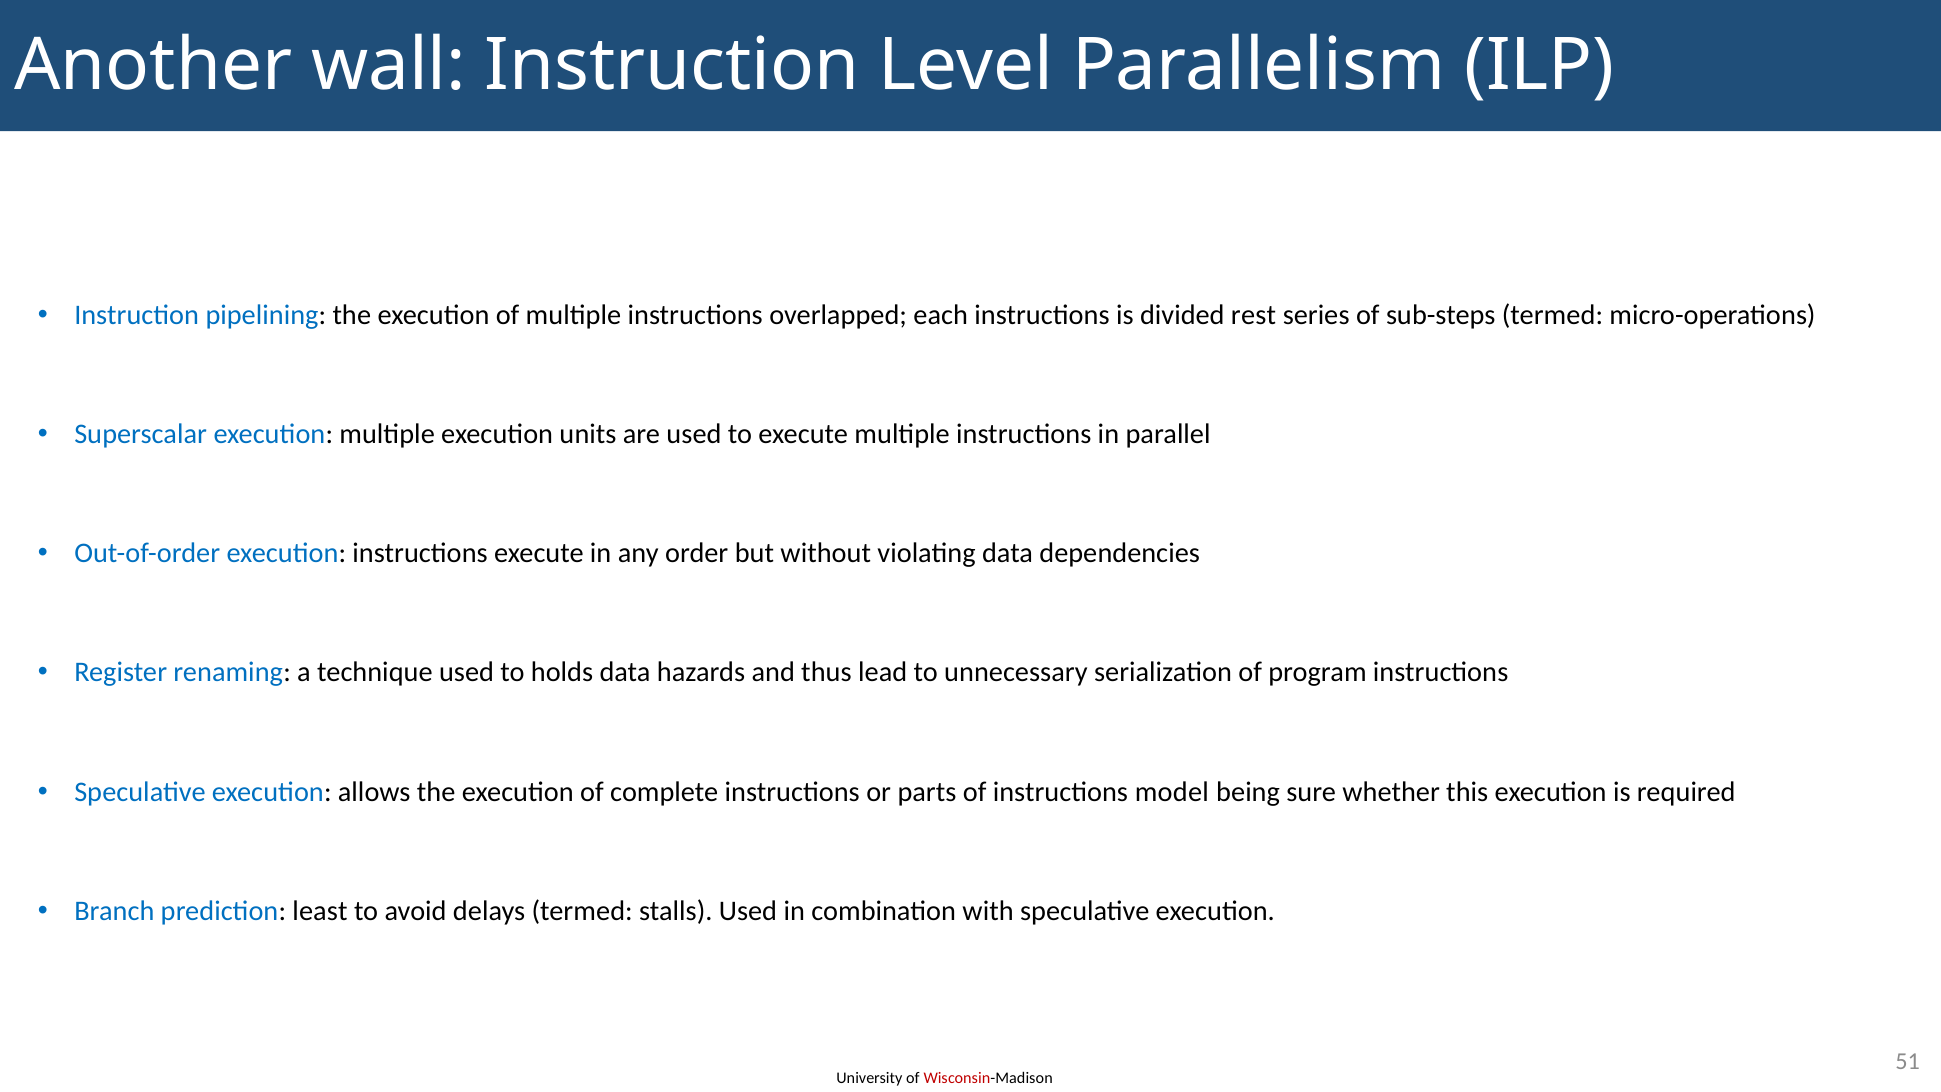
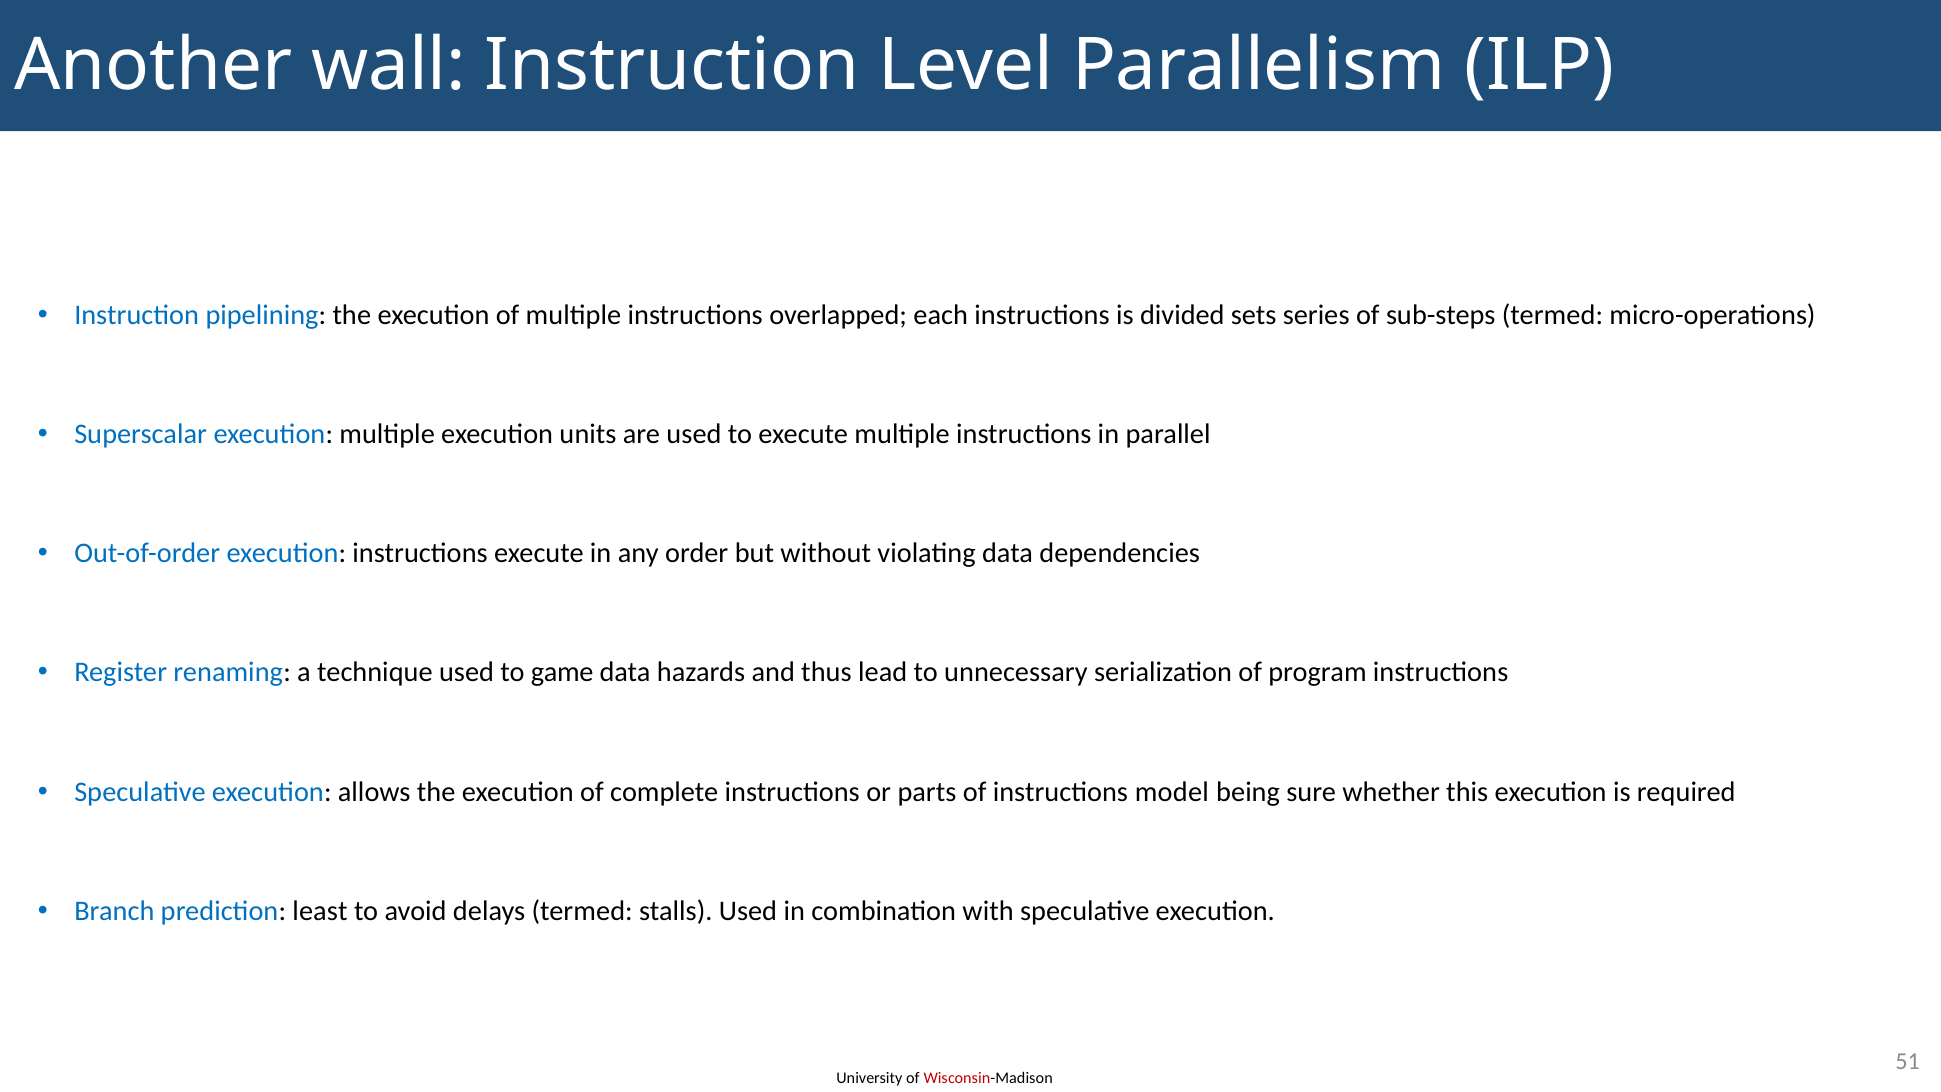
rest: rest -> sets
holds: holds -> game
